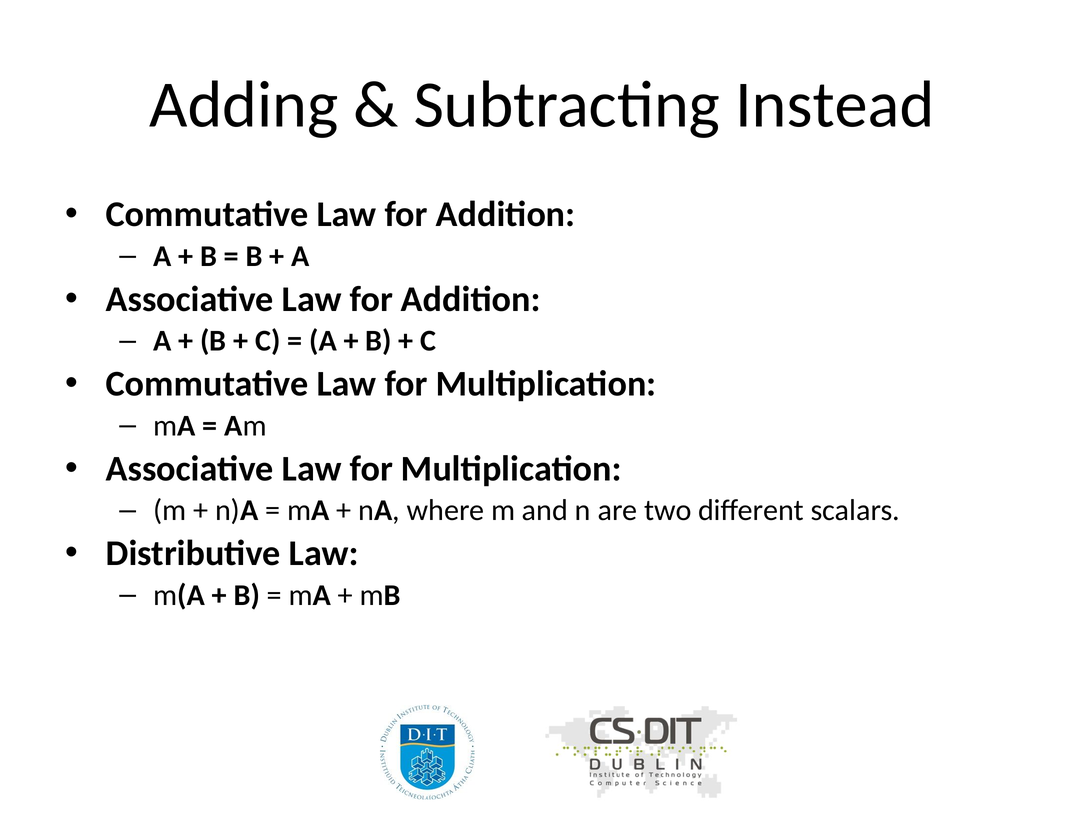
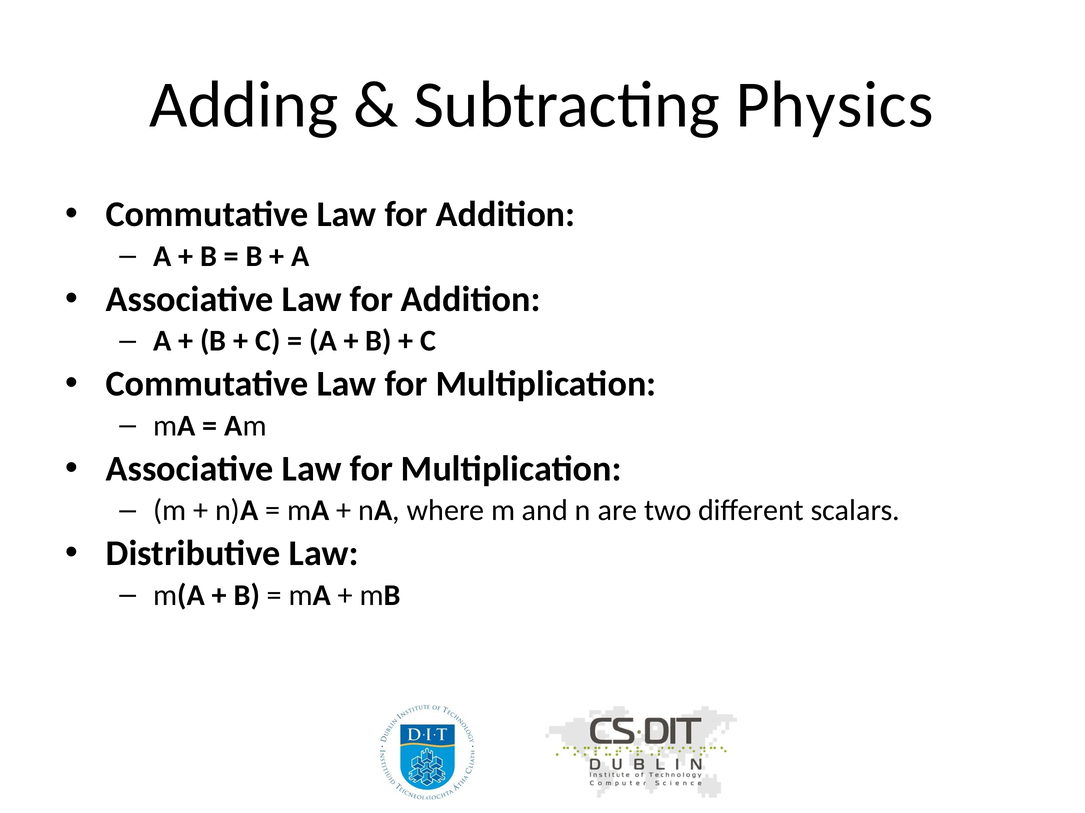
Instead: Instead -> Physics
